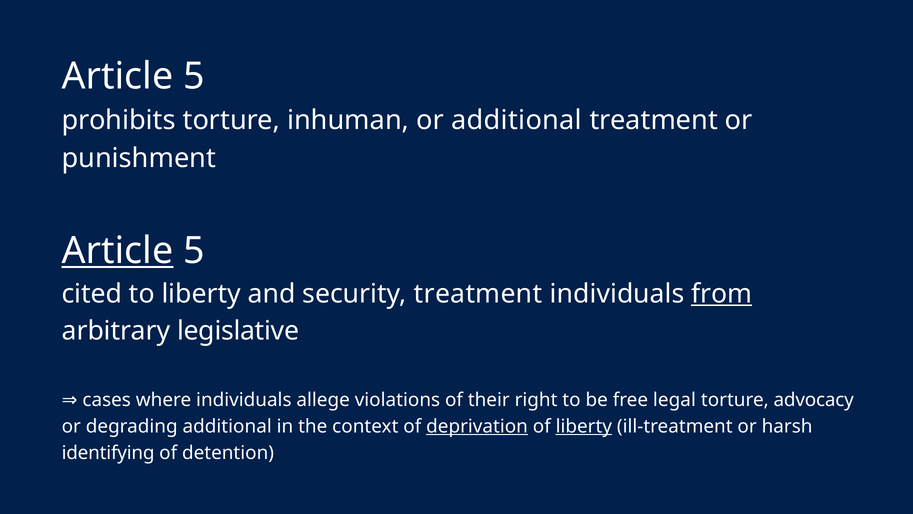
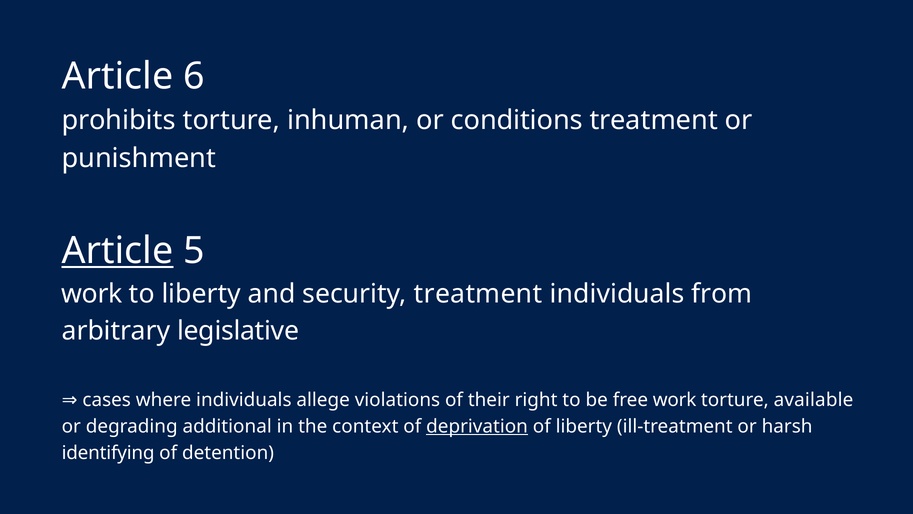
5 at (194, 76): 5 -> 6
or additional: additional -> conditions
cited at (92, 294): cited -> work
from underline: present -> none
free legal: legal -> work
advocacy: advocacy -> available
liberty at (584, 426) underline: present -> none
